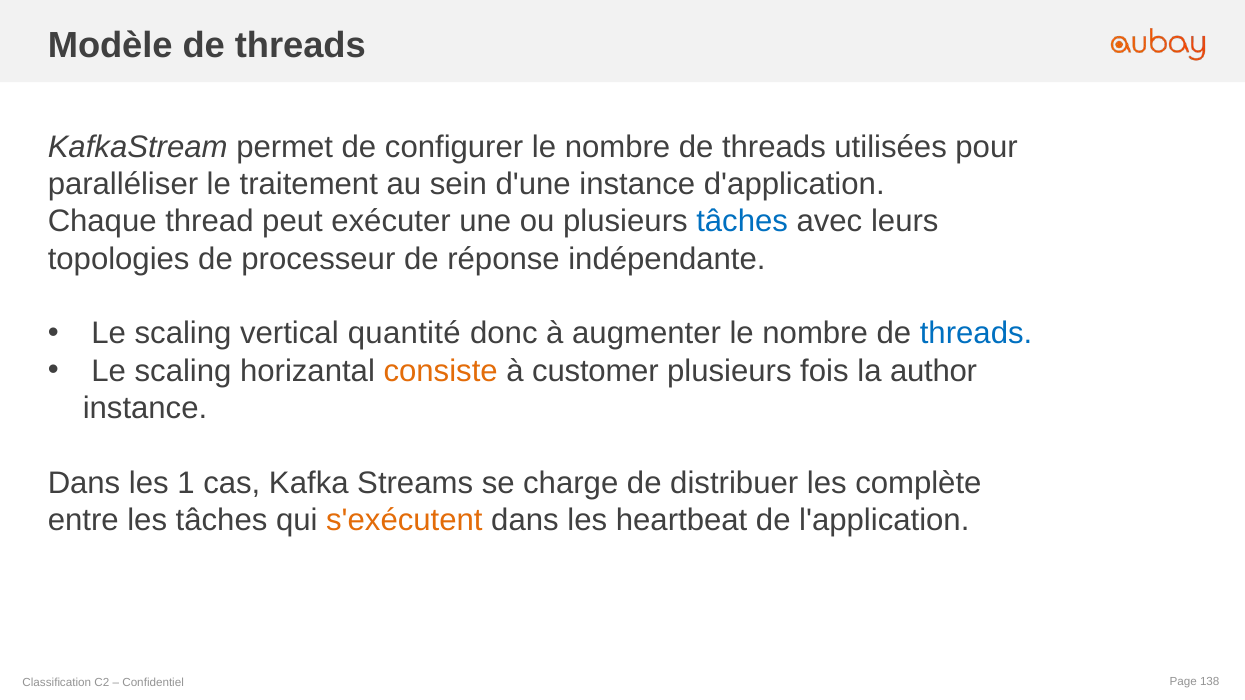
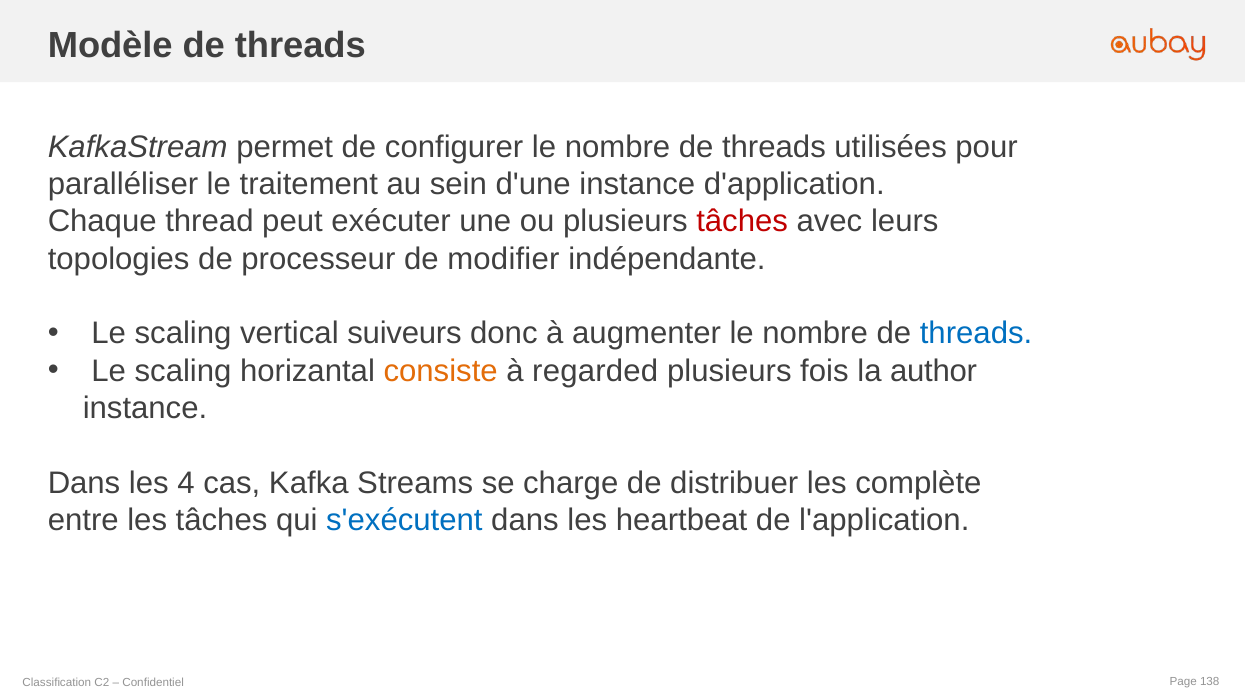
tâches at (742, 222) colour: blue -> red
réponse: réponse -> modifier
quantité: quantité -> suiveurs
customer: customer -> regarded
1: 1 -> 4
s'exécutent colour: orange -> blue
